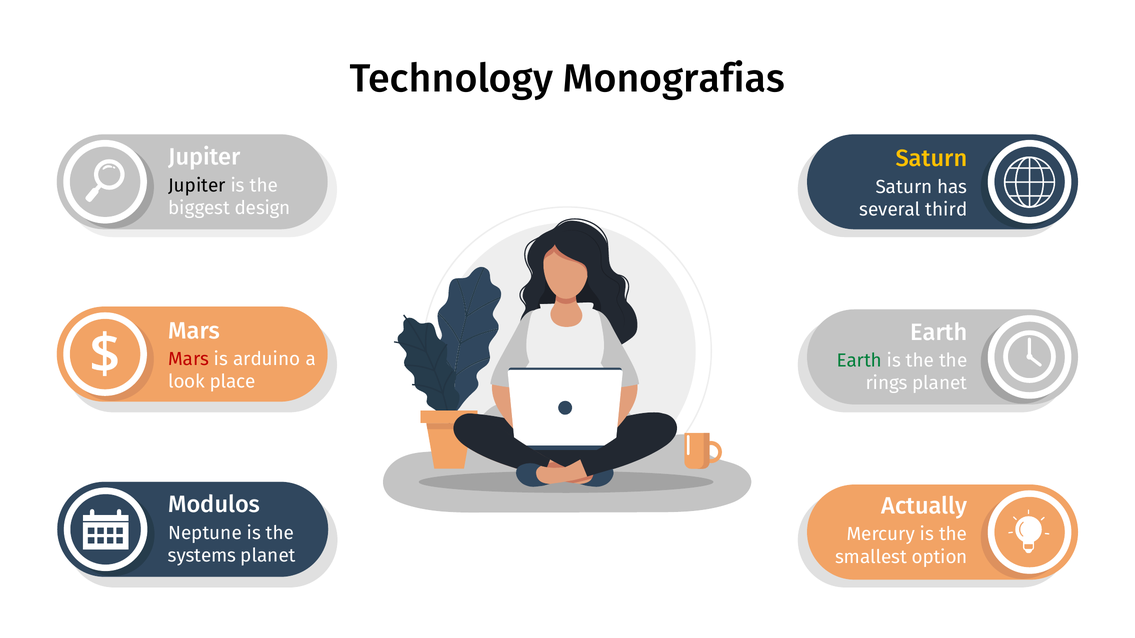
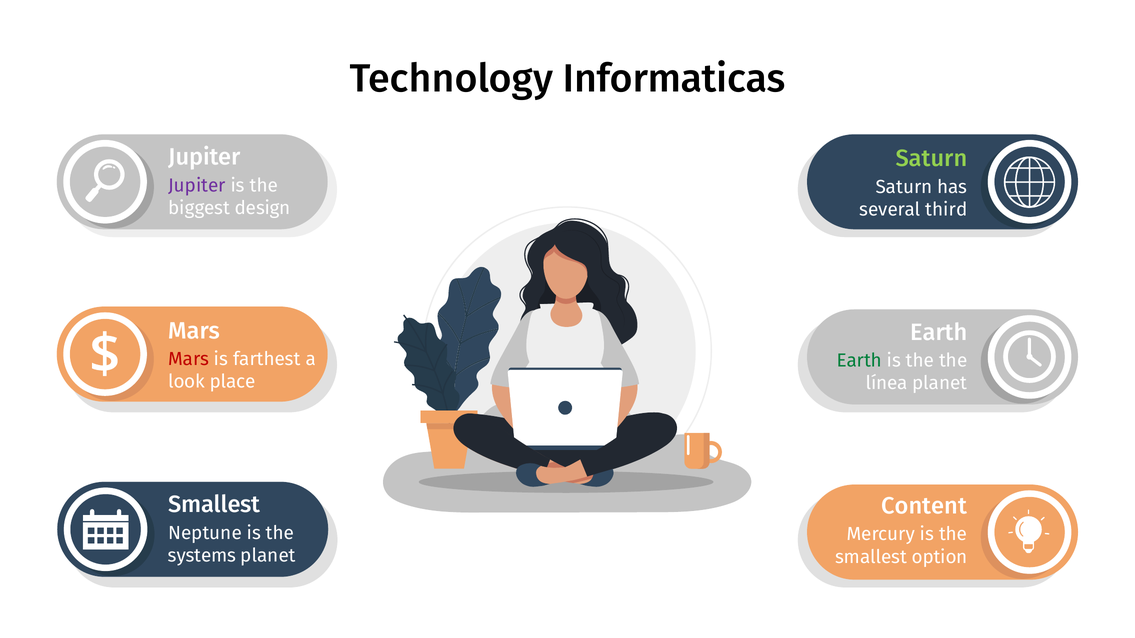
Monografias: Monografias -> Informaticas
Saturn at (931, 159) colour: yellow -> light green
Jupiter at (197, 186) colour: black -> purple
arduino: arduino -> farthest
rings: rings -> línea
Modulos at (214, 505): Modulos -> Smallest
Actually: Actually -> Content
